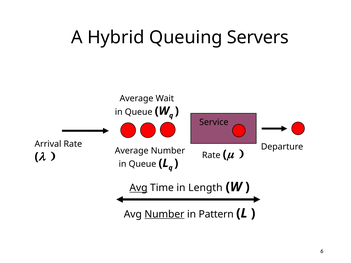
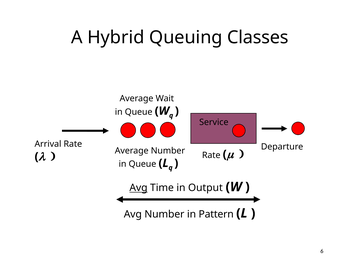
Servers: Servers -> Classes
Length: Length -> Output
Number at (164, 214) underline: present -> none
